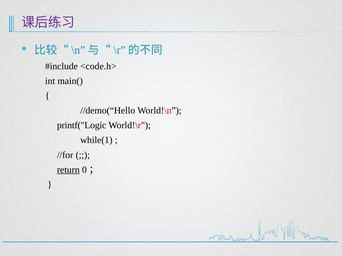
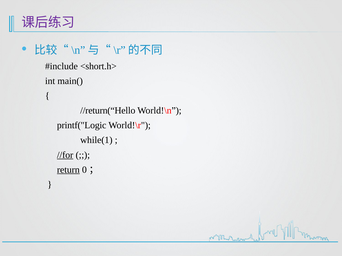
<code.h>: <code.h> -> <short.h>
//demo(“Hello: //demo(“Hello -> //return(“Hello
//for underline: none -> present
